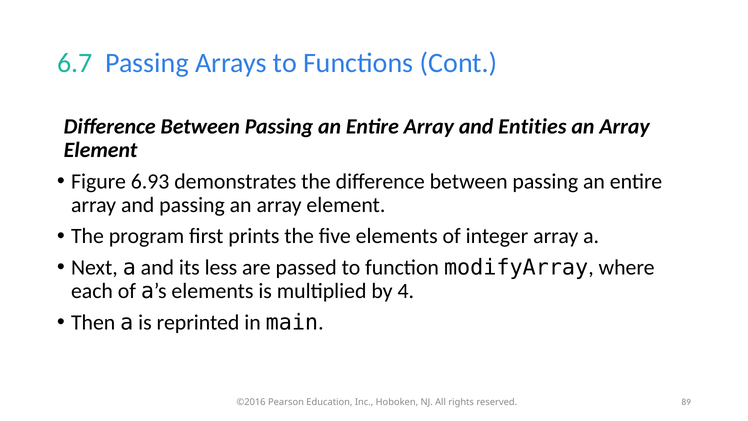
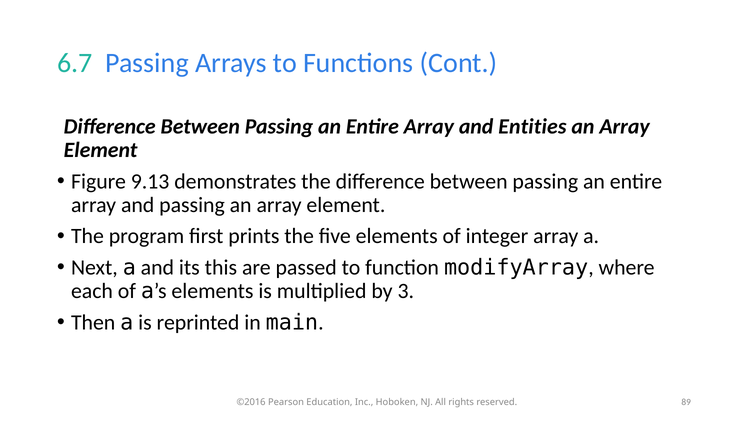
6.93: 6.93 -> 9.13
less: less -> this
4: 4 -> 3
